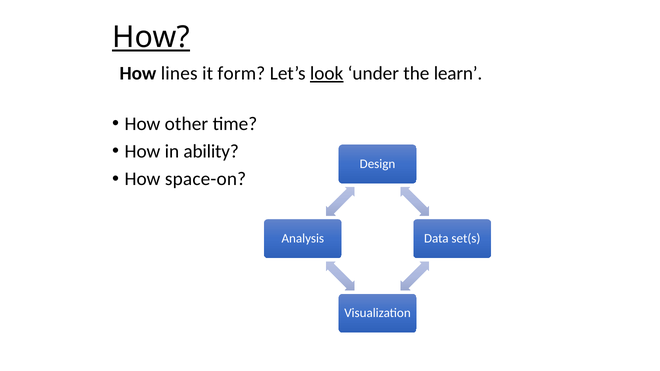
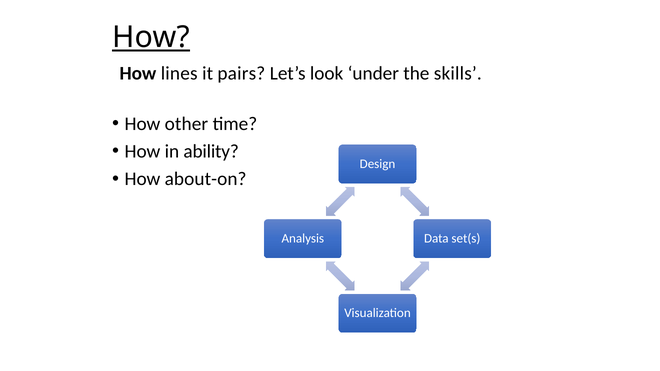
form: form -> pairs
look underline: present -> none
learn: learn -> skills
space-on: space-on -> about-on
